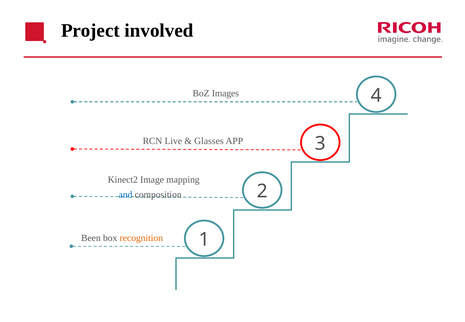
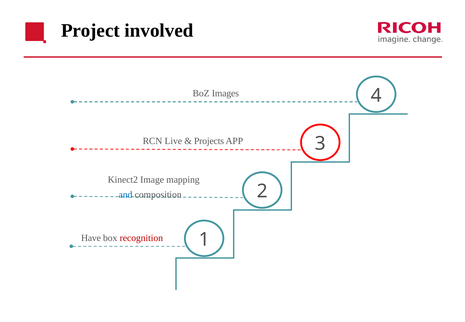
Glasses: Glasses -> Projects
Been: Been -> Have
recognition colour: orange -> red
